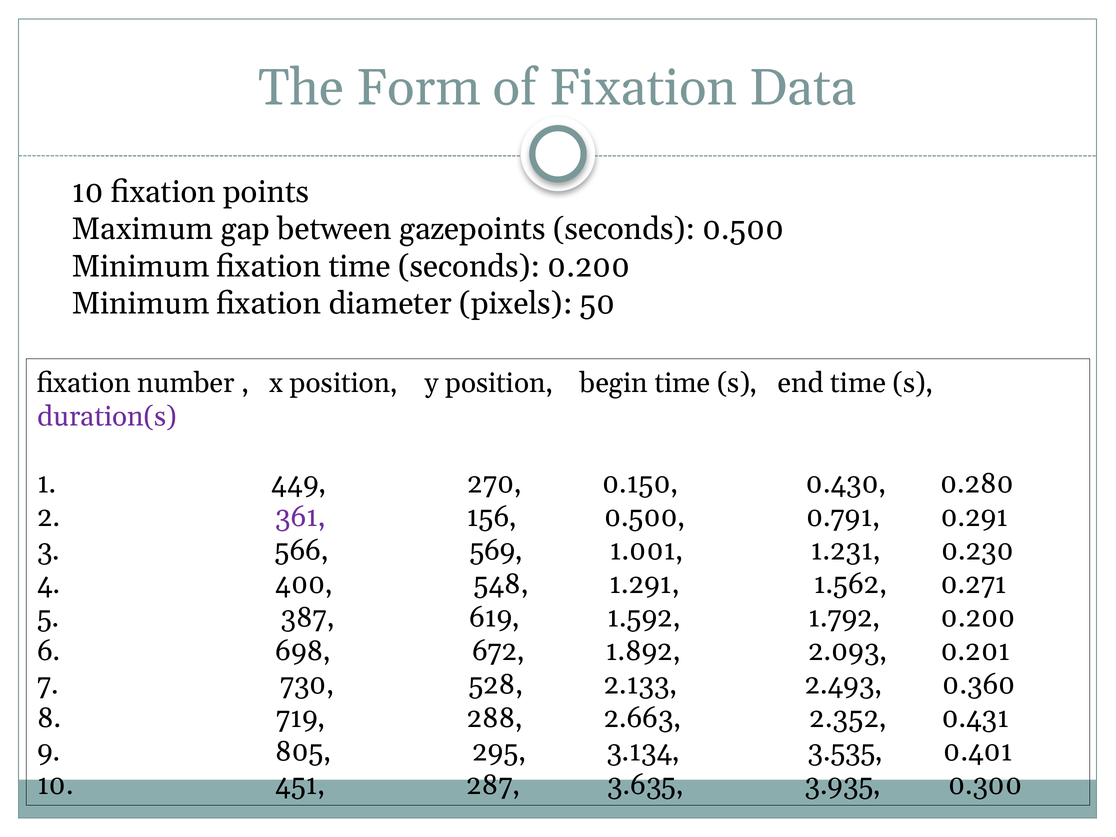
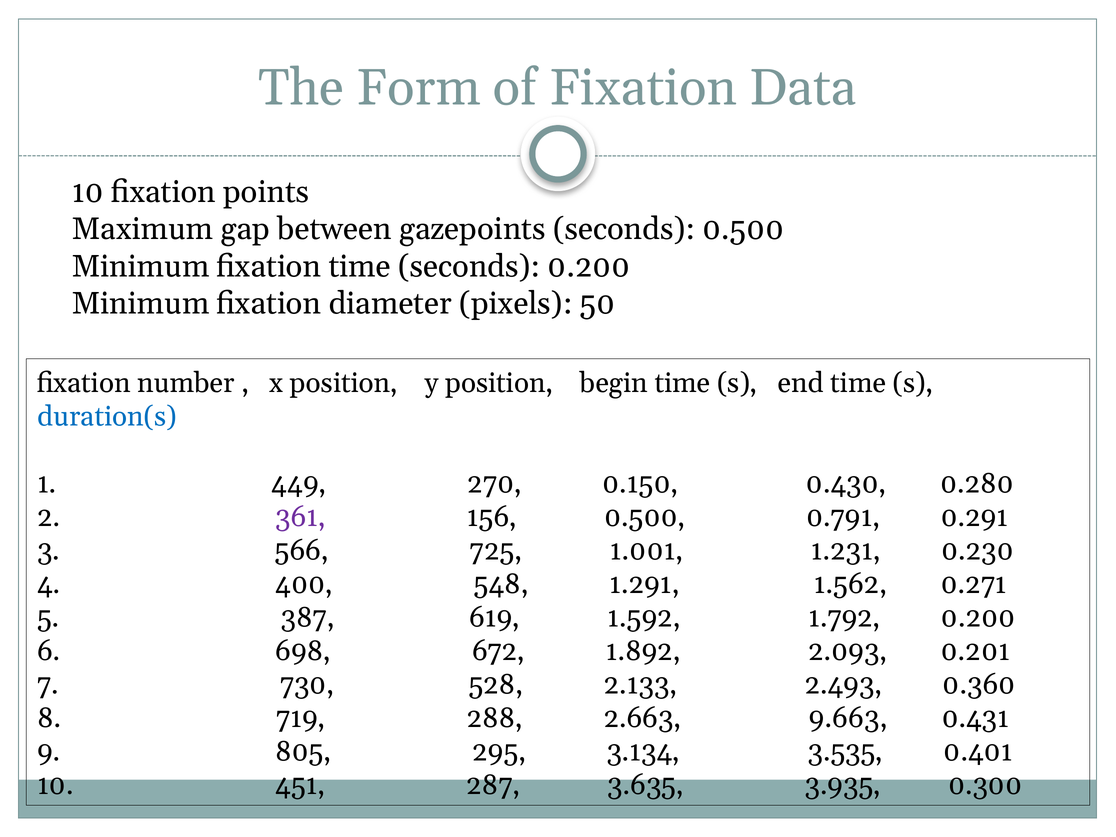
duration(s colour: purple -> blue
569: 569 -> 725
2.352: 2.352 -> 9.663
